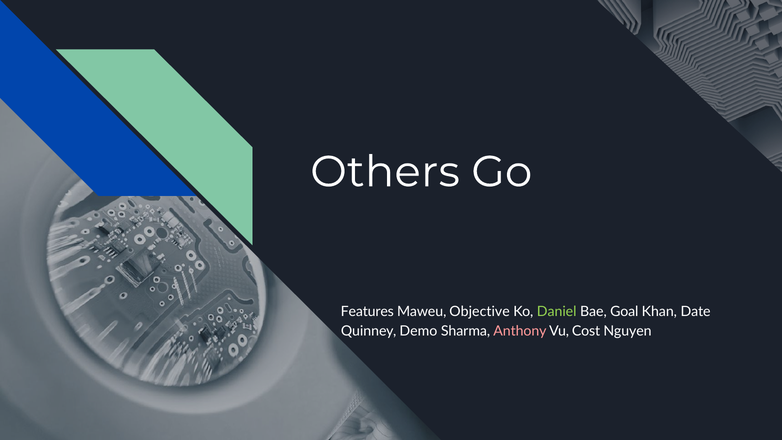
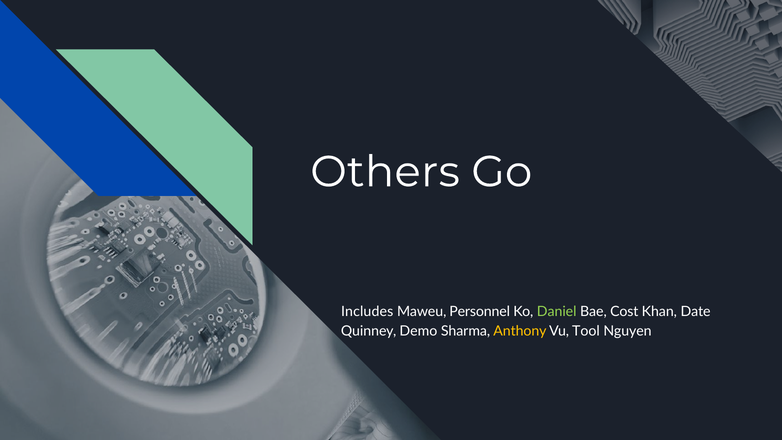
Features: Features -> Includes
Objective: Objective -> Personnel
Goal: Goal -> Cost
Anthony colour: pink -> yellow
Cost: Cost -> Tool
